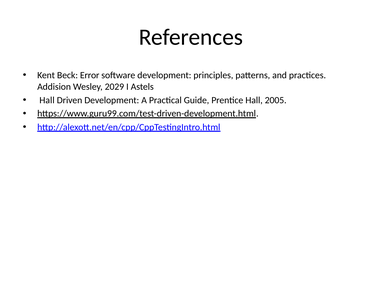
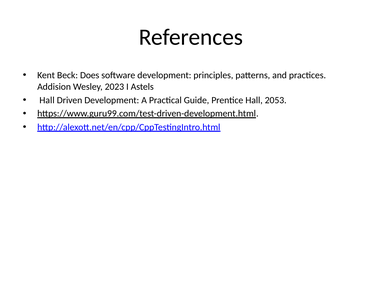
Error: Error -> Does
2029: 2029 -> 2023
2005: 2005 -> 2053
